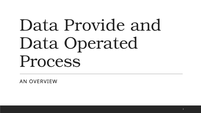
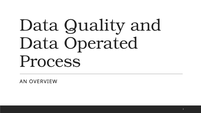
Provide: Provide -> Quality
